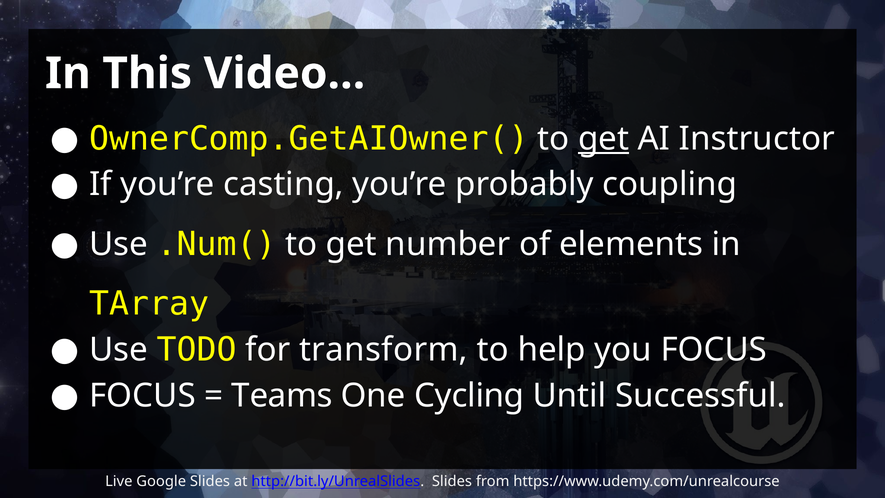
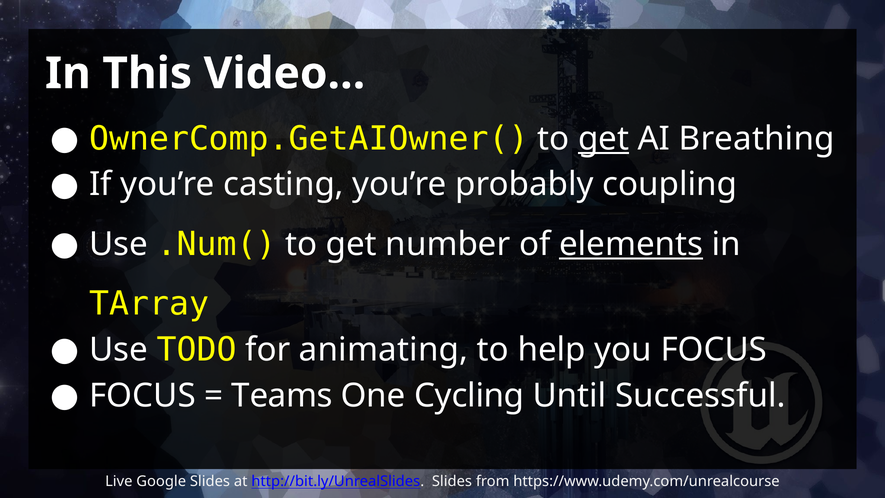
Instructor: Instructor -> Breathing
elements underline: none -> present
transform: transform -> animating
